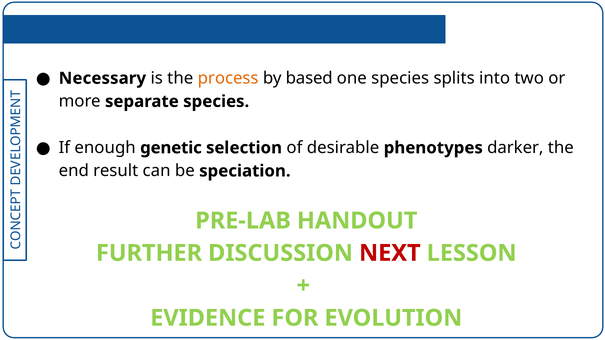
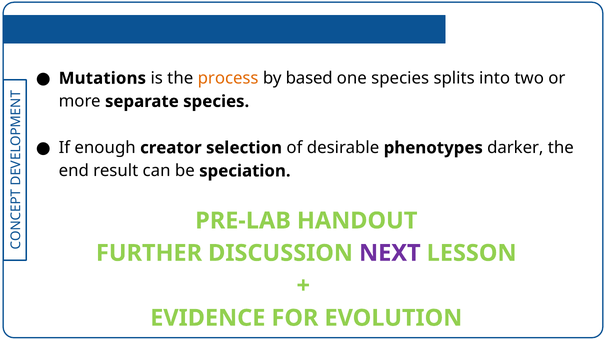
Necessary: Necessary -> Mutations
genetic: genetic -> creator
NEXT colour: red -> purple
